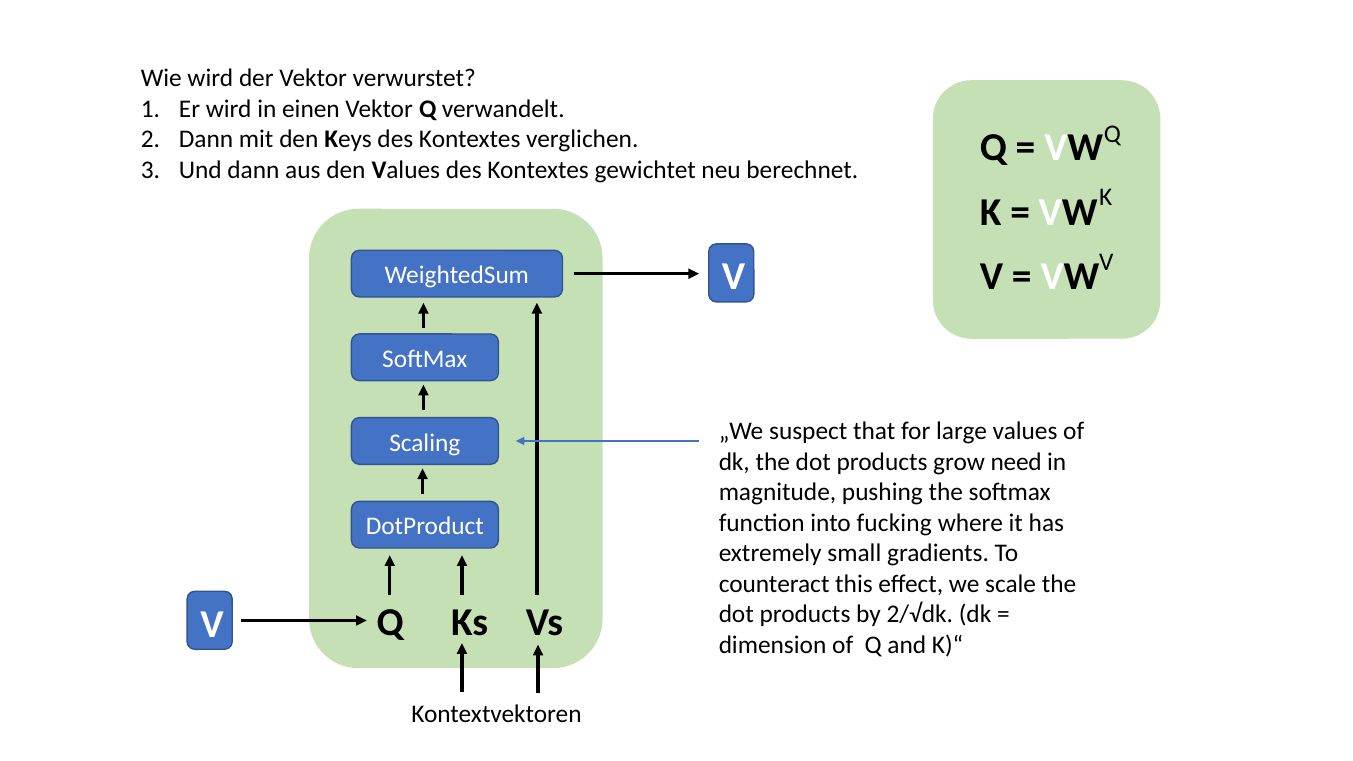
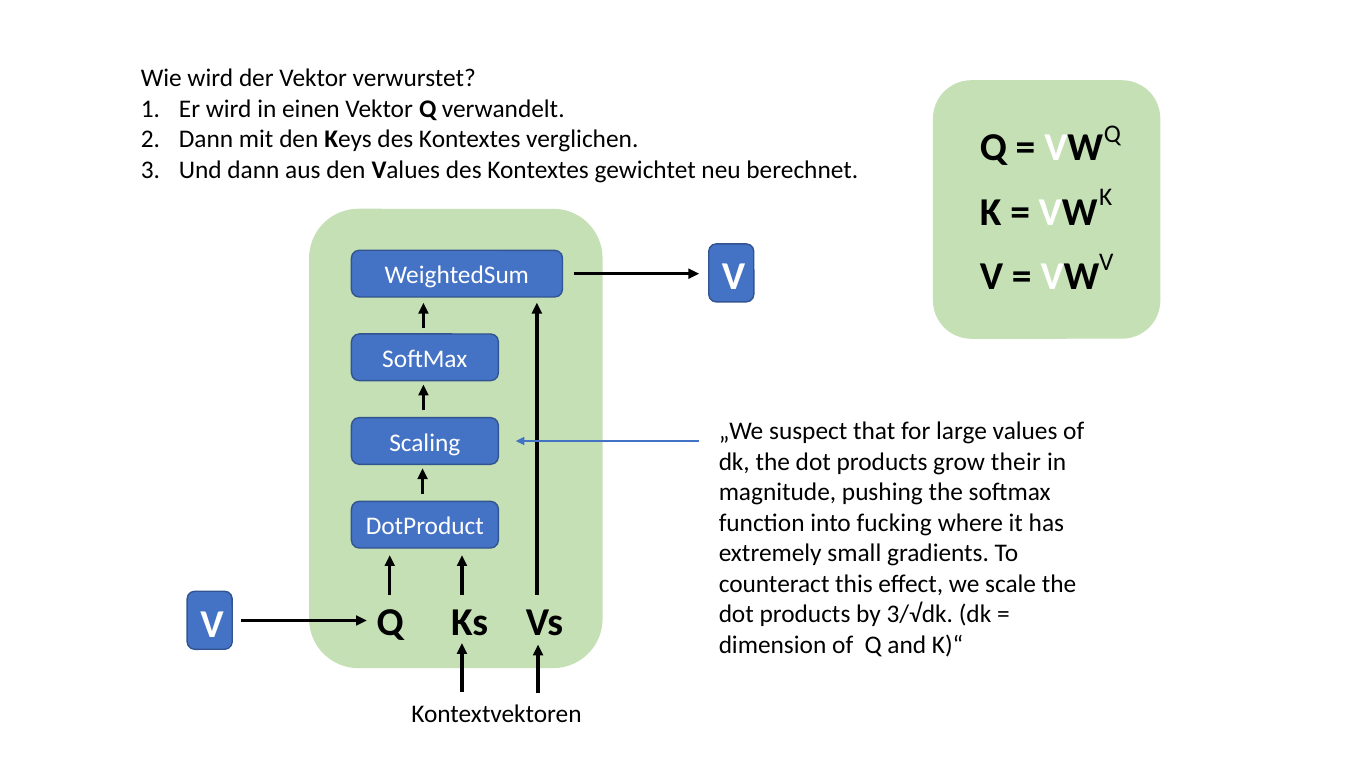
need: need -> their
2/√dk: 2/√dk -> 3/√dk
